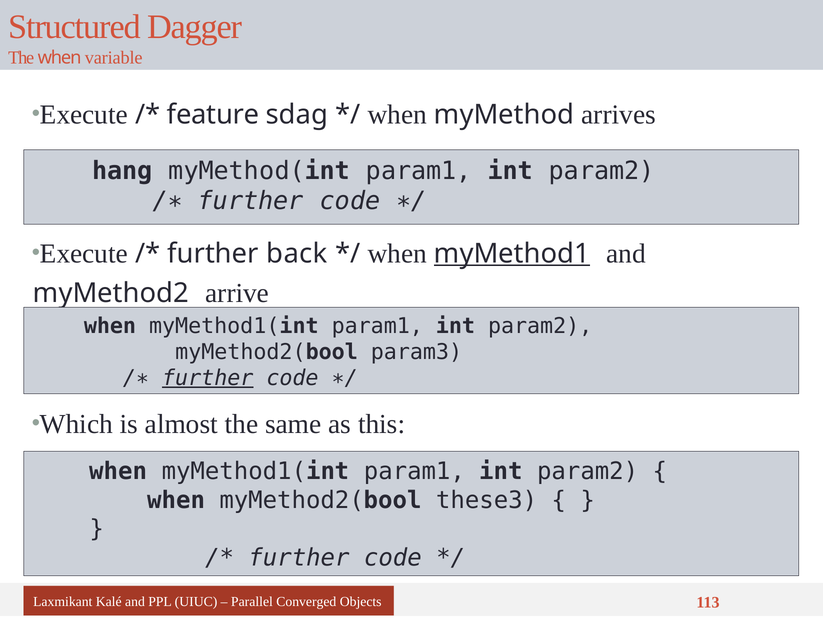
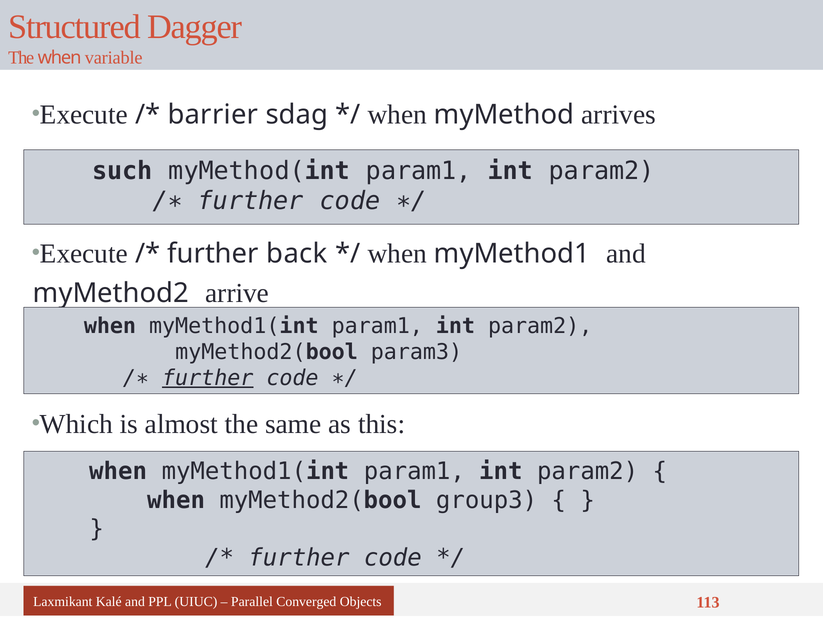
feature: feature -> barrier
hang: hang -> such
myMethod1 underline: present -> none
these3: these3 -> group3
